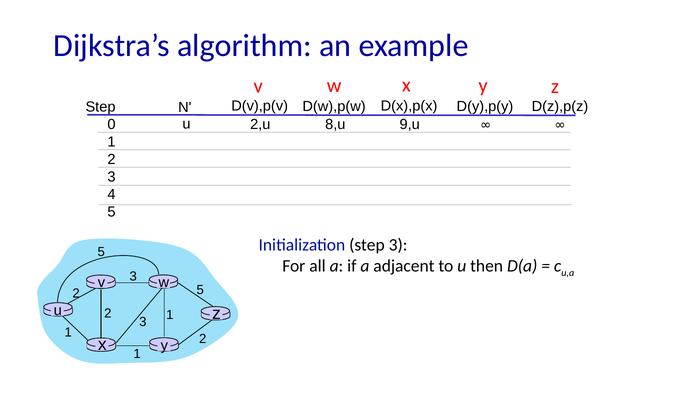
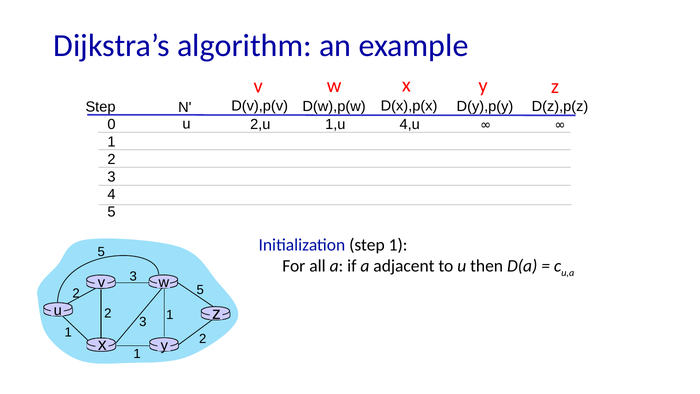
8,u: 8,u -> 1,u
9,u: 9,u -> 4,u
step 3: 3 -> 1
